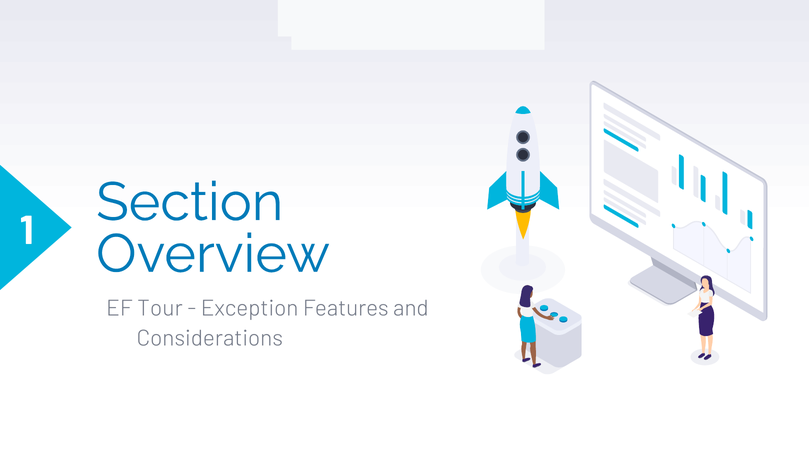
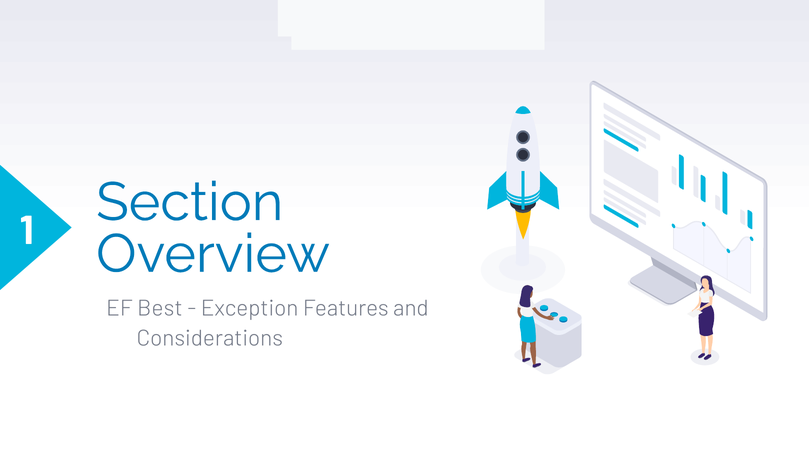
Tour: Tour -> Best
